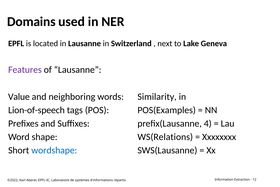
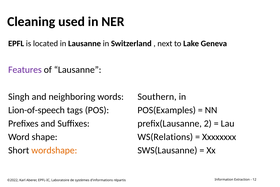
Domains: Domains -> Cleaning
Value: Value -> Singh
Similarity: Similarity -> Southern
4: 4 -> 2
wordshape colour: blue -> orange
